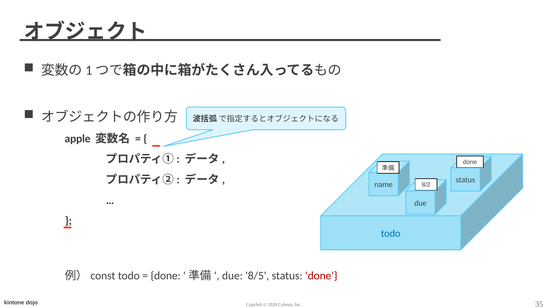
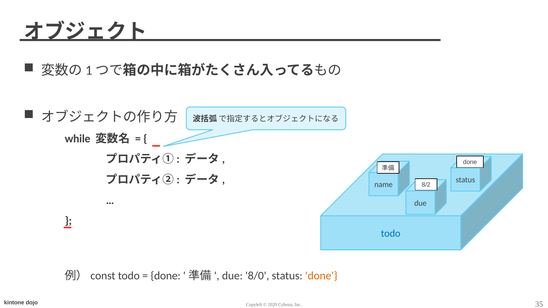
apple: apple -> while
8/5: 8/5 -> 8/0
done at (321, 276) colour: red -> orange
